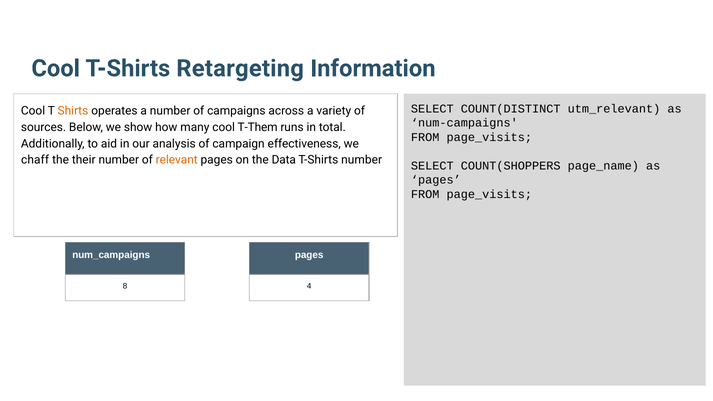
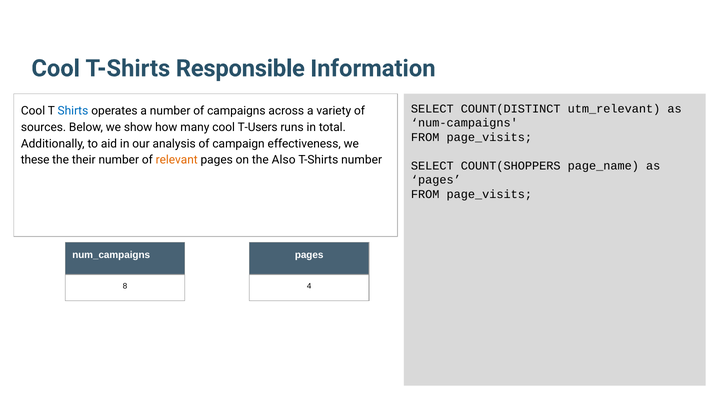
Retargeting: Retargeting -> Responsible
Shirts colour: orange -> blue
T-Them: T-Them -> T-Users
chaff: chaff -> these
Data: Data -> Also
